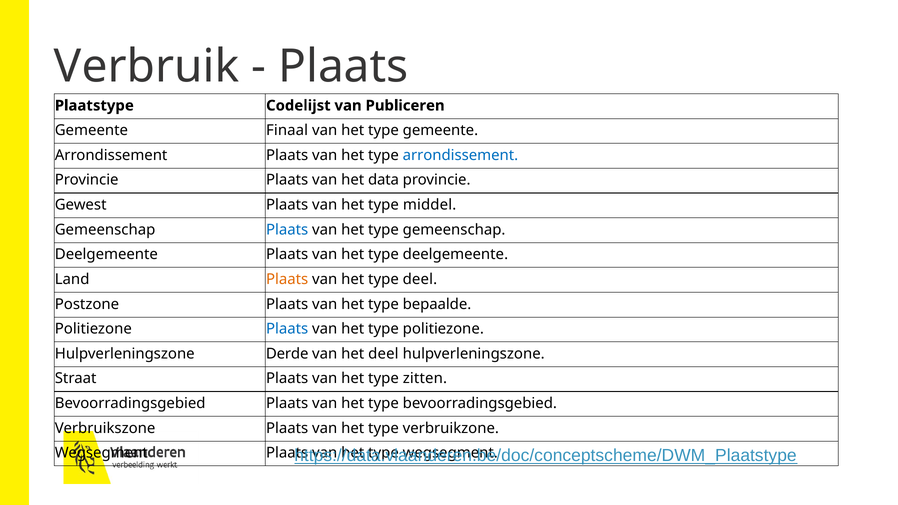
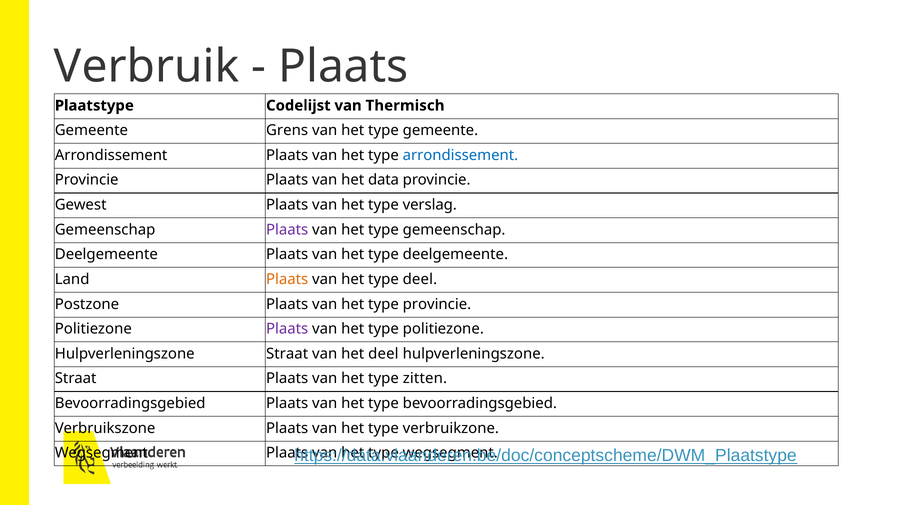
Publiceren: Publiceren -> Thermisch
Finaal: Finaal -> Grens
middel: middel -> verslag
Plaats at (287, 230) colour: blue -> purple
type bepaalde: bepaalde -> provincie
Plaats at (287, 329) colour: blue -> purple
Derde at (287, 354): Derde -> Straat
